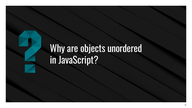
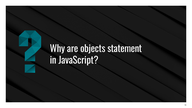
unordered: unordered -> statement
